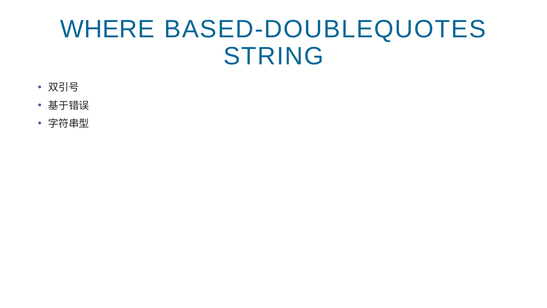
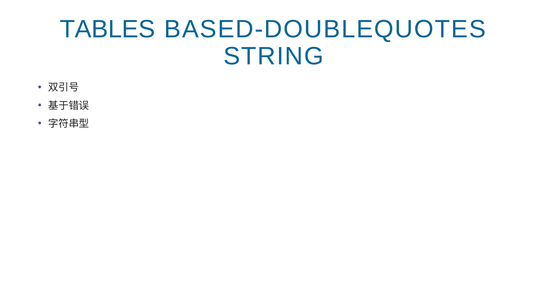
WHERE: WHERE -> TABLES
